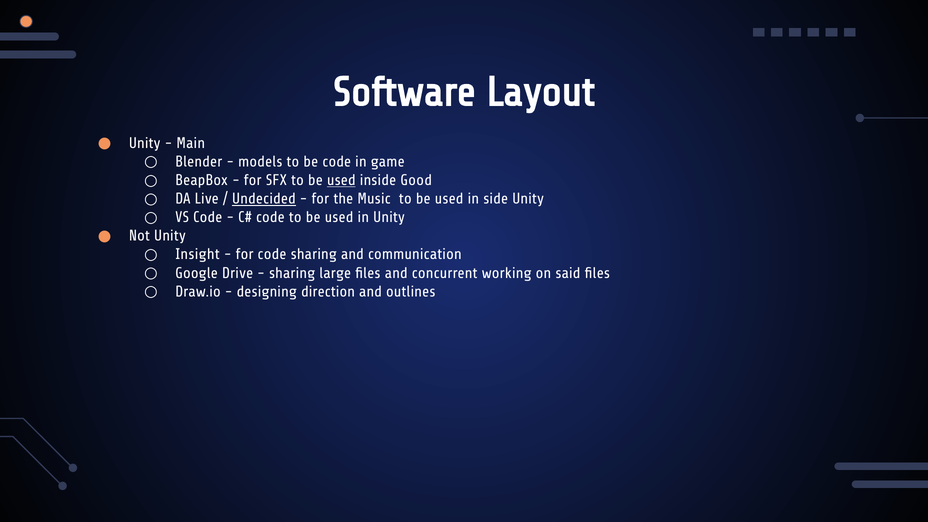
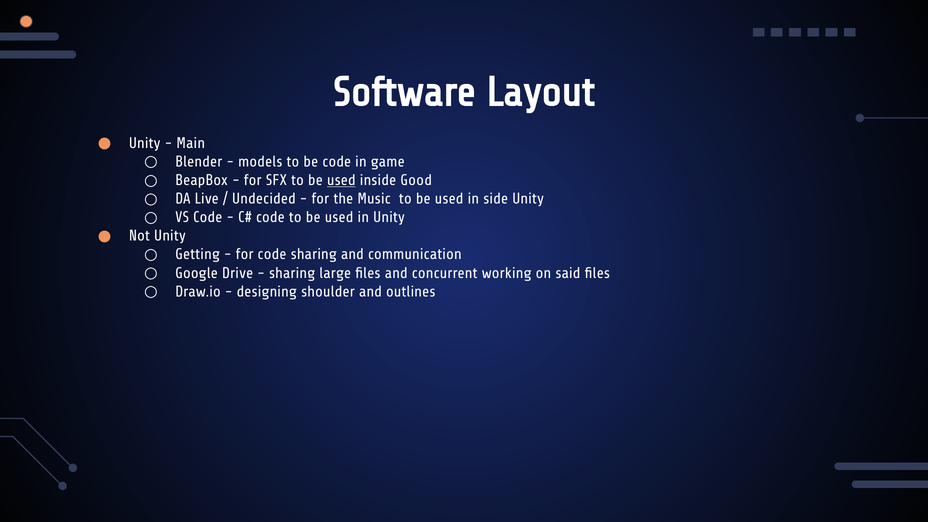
Undecided underline: present -> none
Insight: Insight -> Getting
direction: direction -> shoulder
